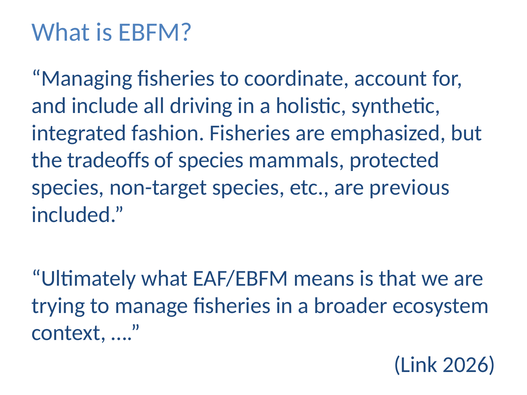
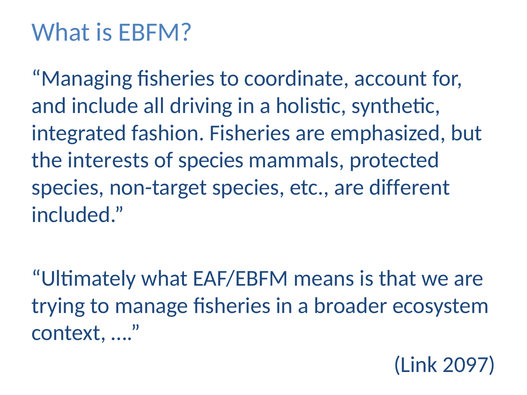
tradeoffs: tradeoffs -> interests
previous: previous -> different
2026: 2026 -> 2097
